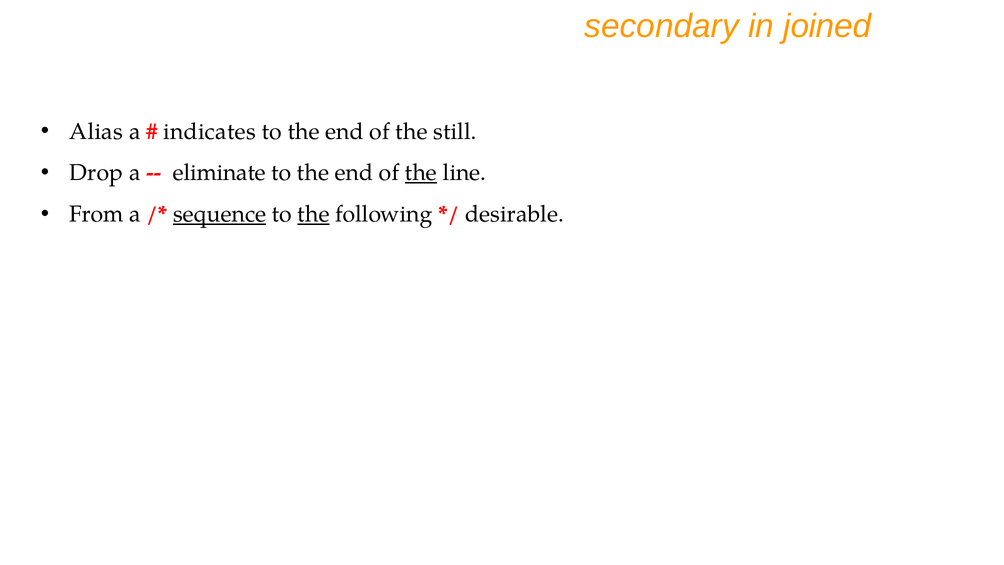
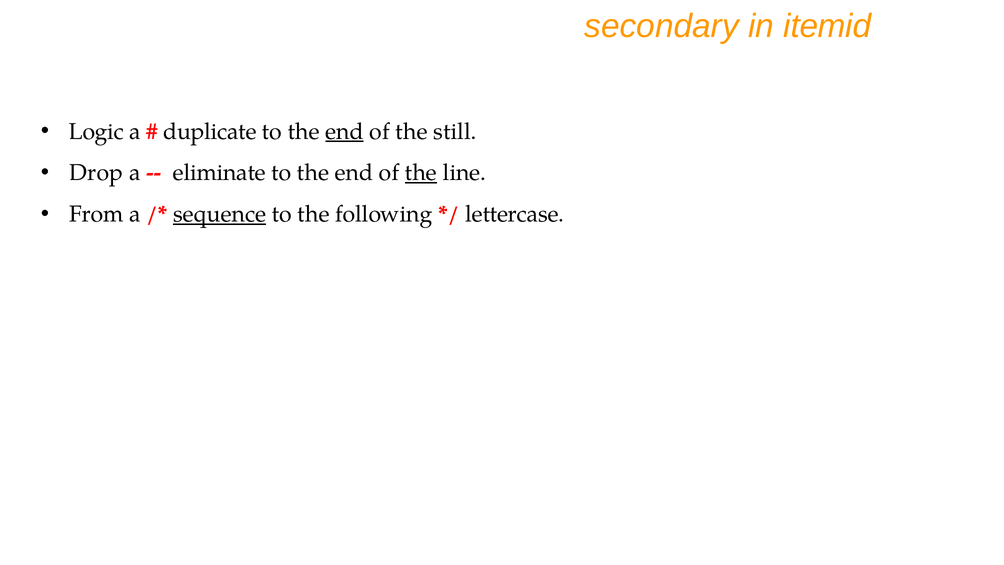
joined: joined -> itemid
Alias: Alias -> Logic
indicates: indicates -> duplicate
end at (345, 131) underline: none -> present
the at (313, 214) underline: present -> none
desirable: desirable -> lettercase
